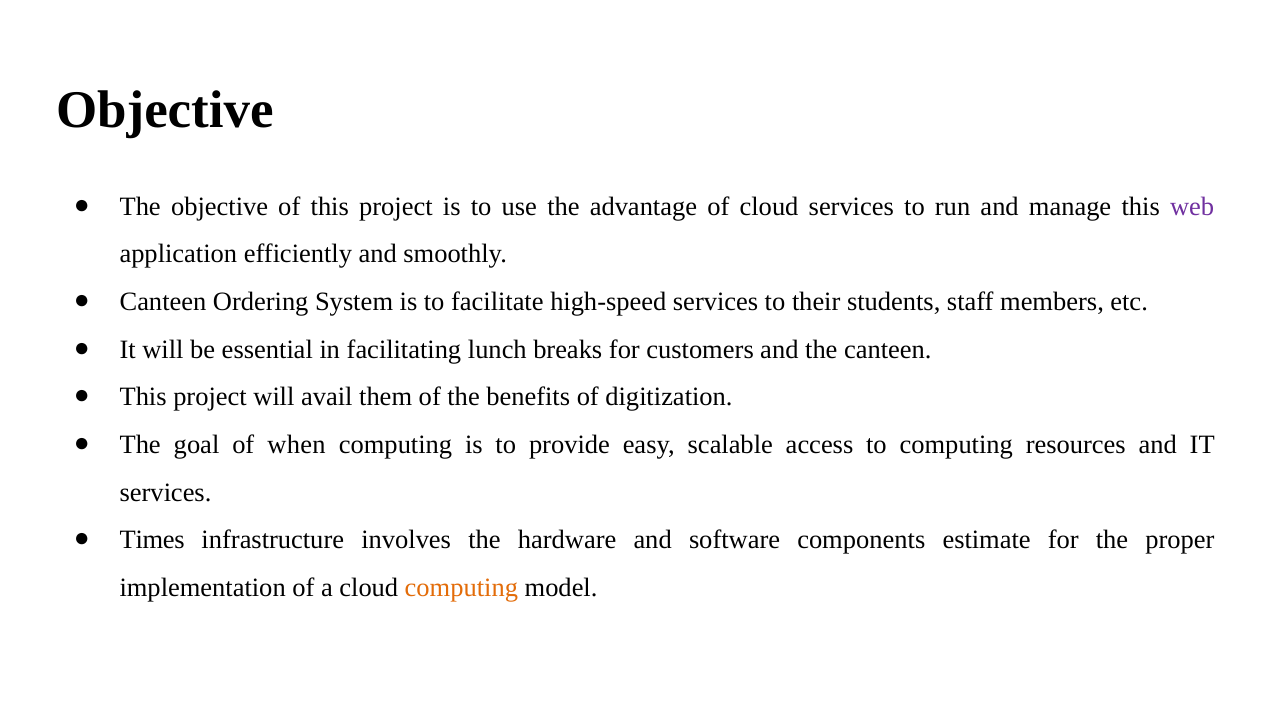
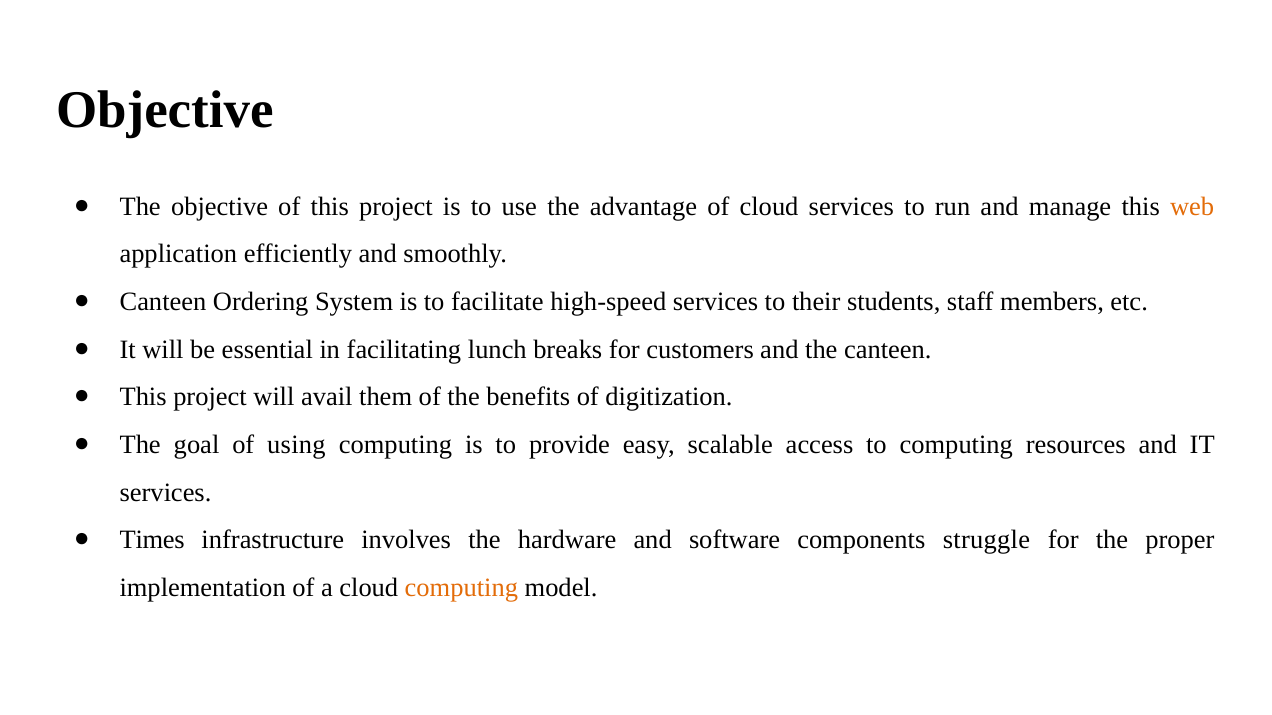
web colour: purple -> orange
when: when -> using
estimate: estimate -> struggle
